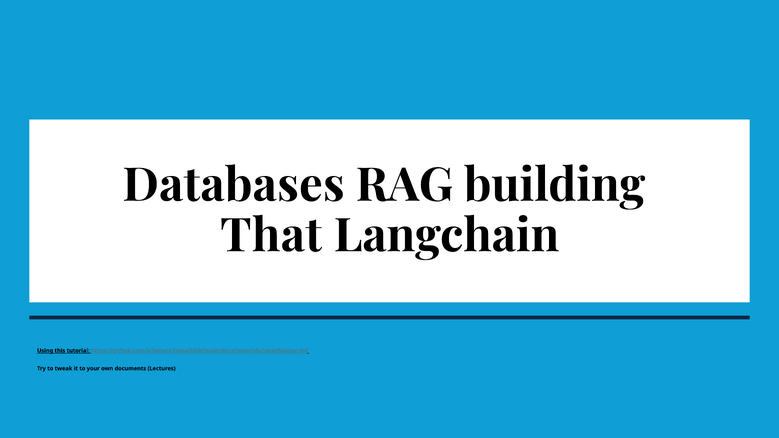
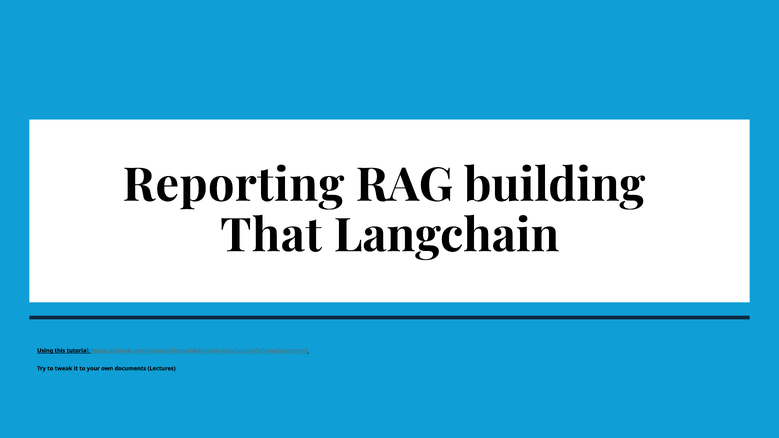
Databases: Databases -> Reporting
